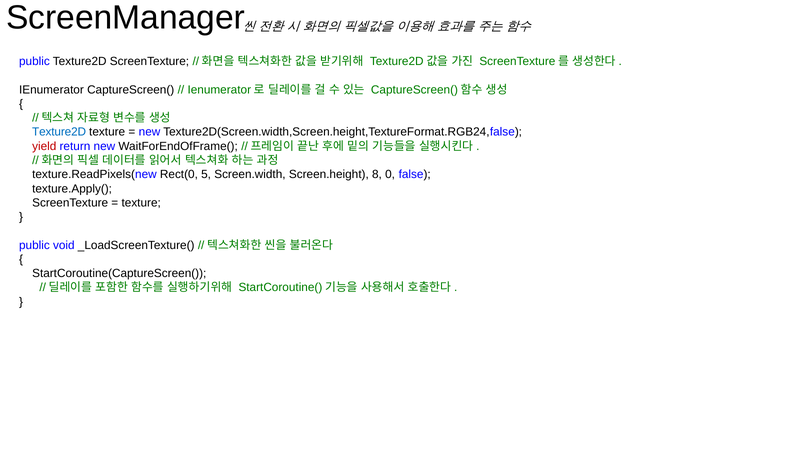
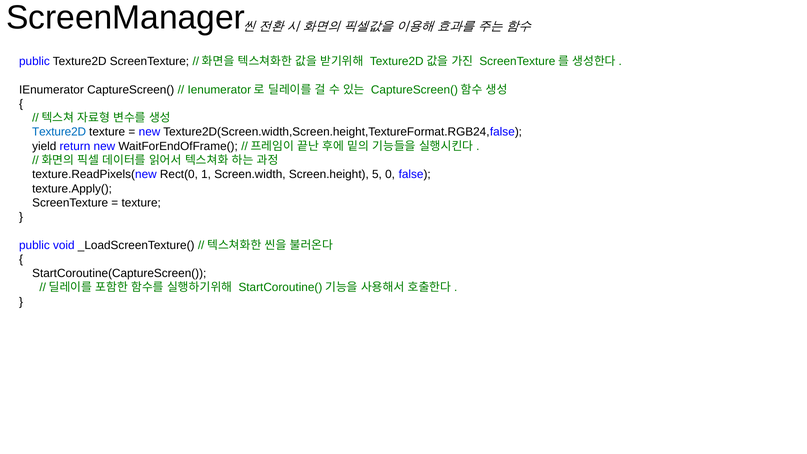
yield colour: red -> black
5: 5 -> 1
8: 8 -> 5
